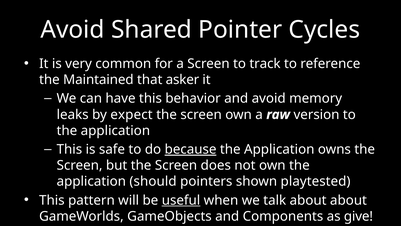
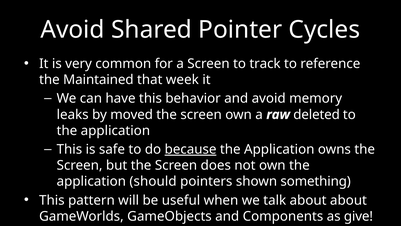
asker: asker -> week
expect: expect -> moved
version: version -> deleted
playtested: playtested -> something
useful underline: present -> none
